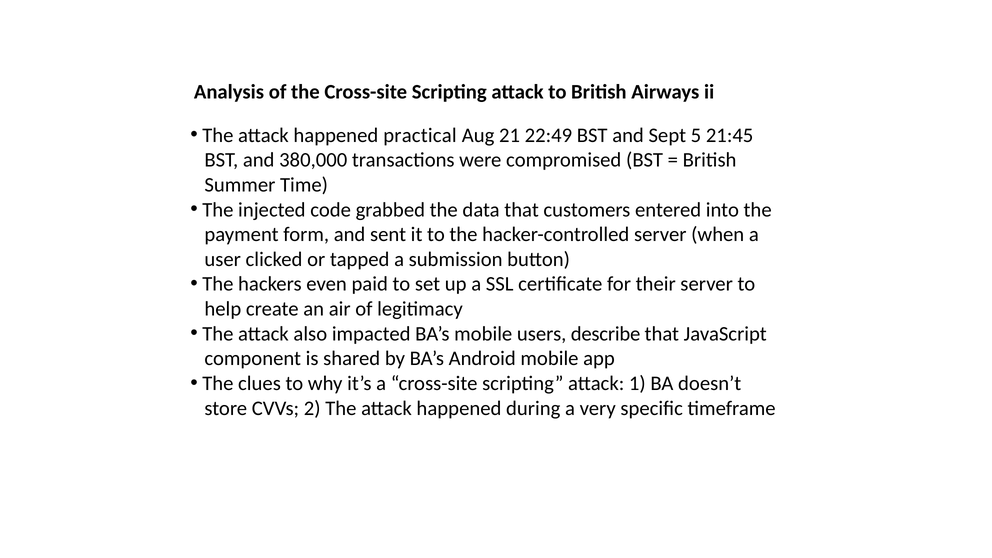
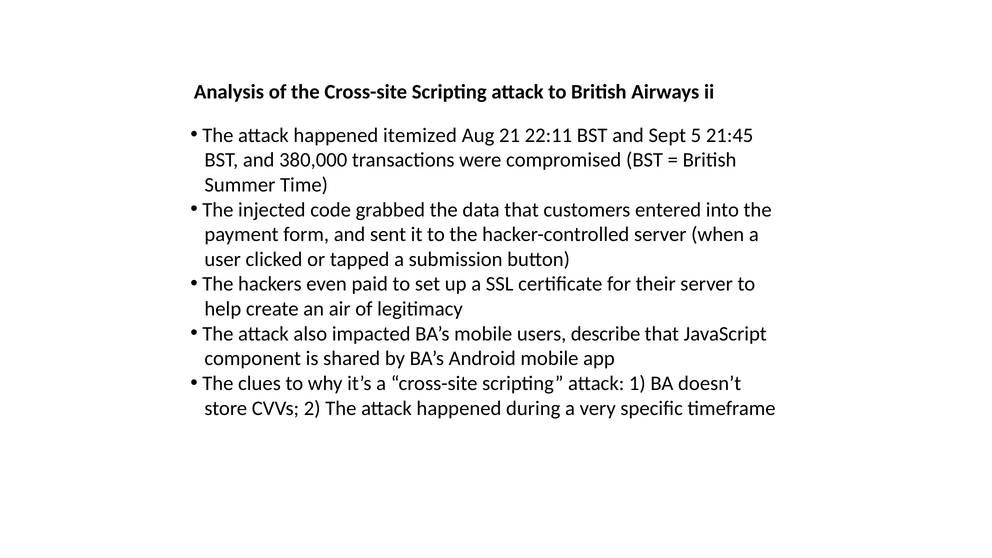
practical: practical -> itemized
22:49: 22:49 -> 22:11
